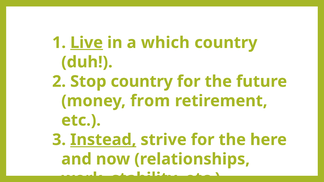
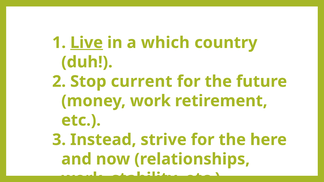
Stop country: country -> current
money from: from -> work
Instead underline: present -> none
